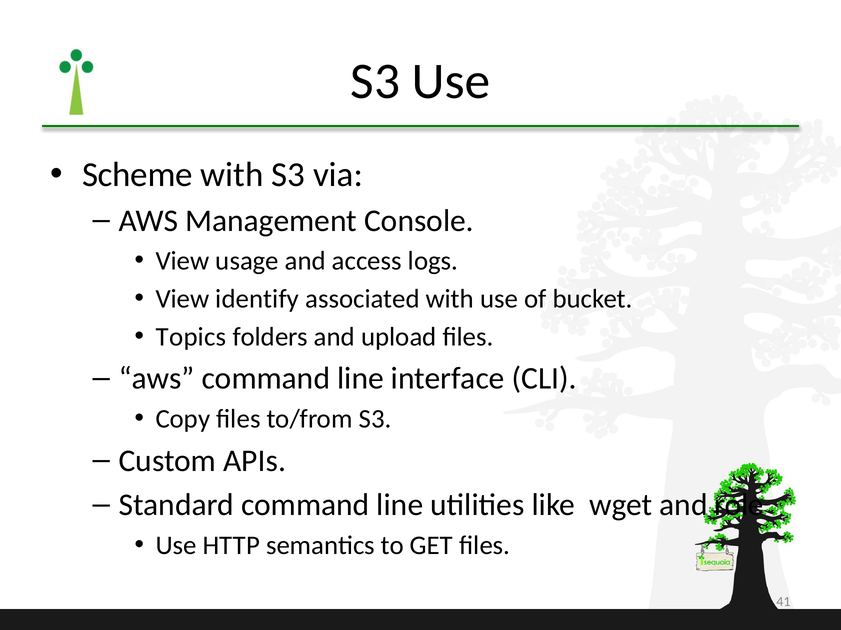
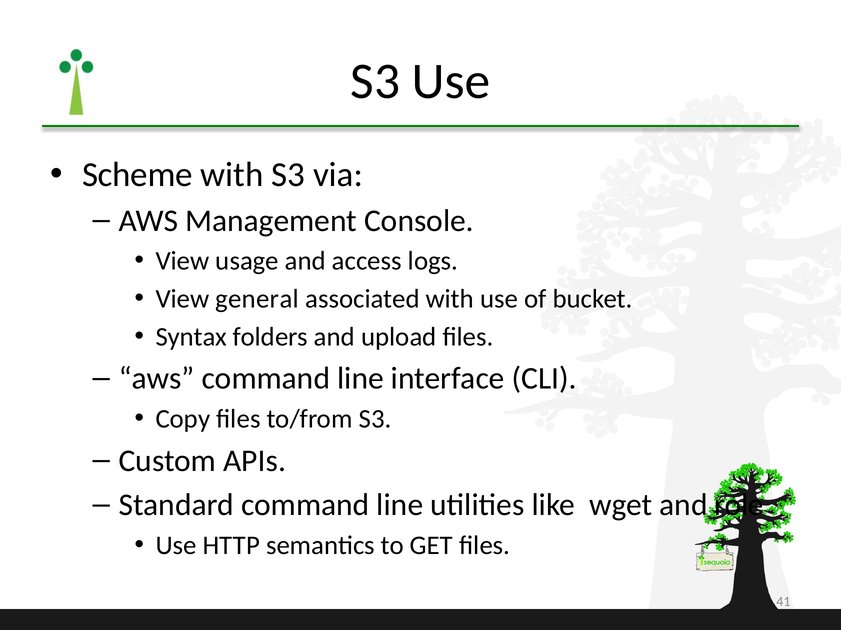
identify: identify -> general
Topics: Topics -> Syntax
